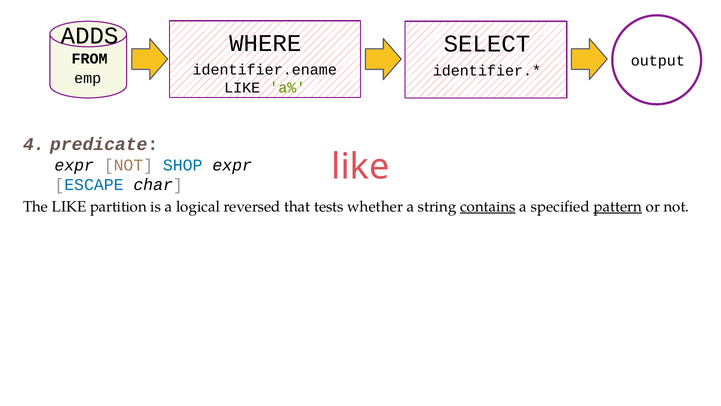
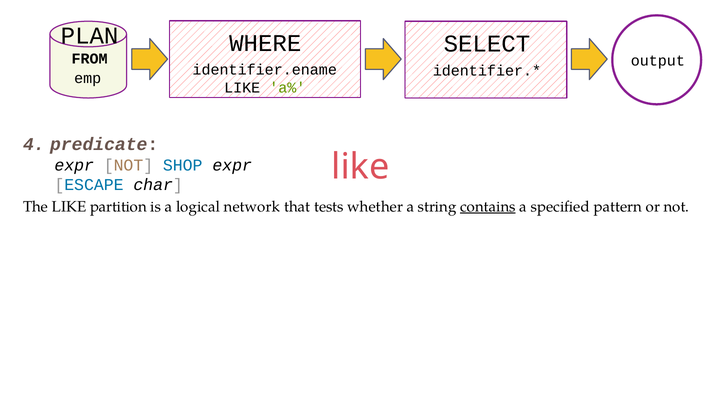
ADDS: ADDS -> PLAN
reversed: reversed -> network
pattern underline: present -> none
